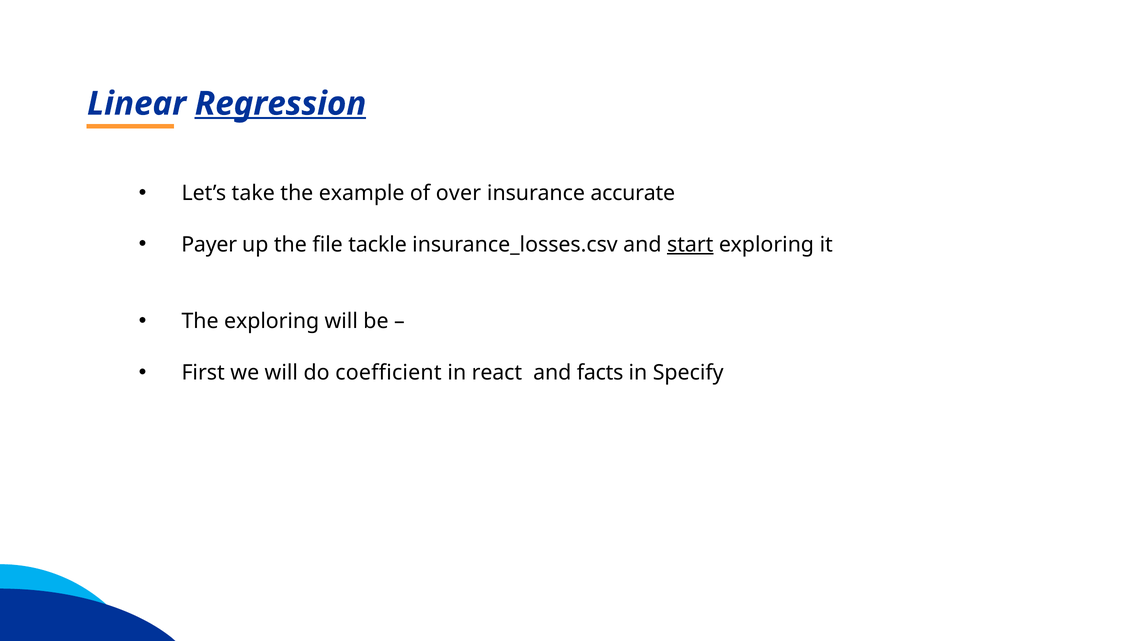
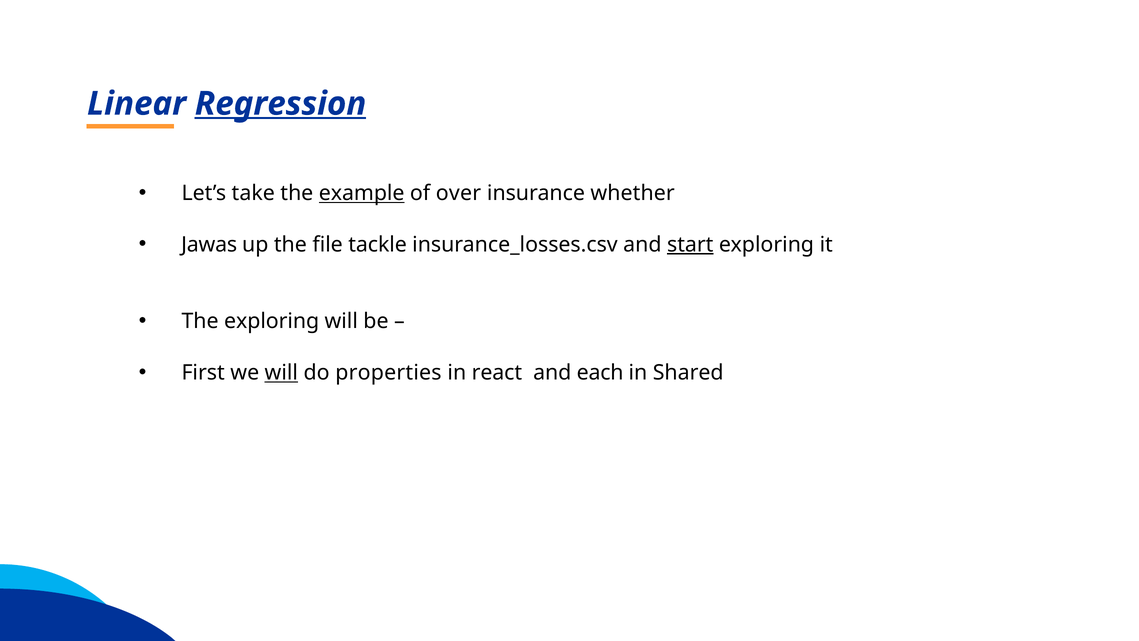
example underline: none -> present
accurate: accurate -> whether
Payer: Payer -> Jawas
will at (281, 373) underline: none -> present
coefficient: coefficient -> properties
facts: facts -> each
Specify: Specify -> Shared
